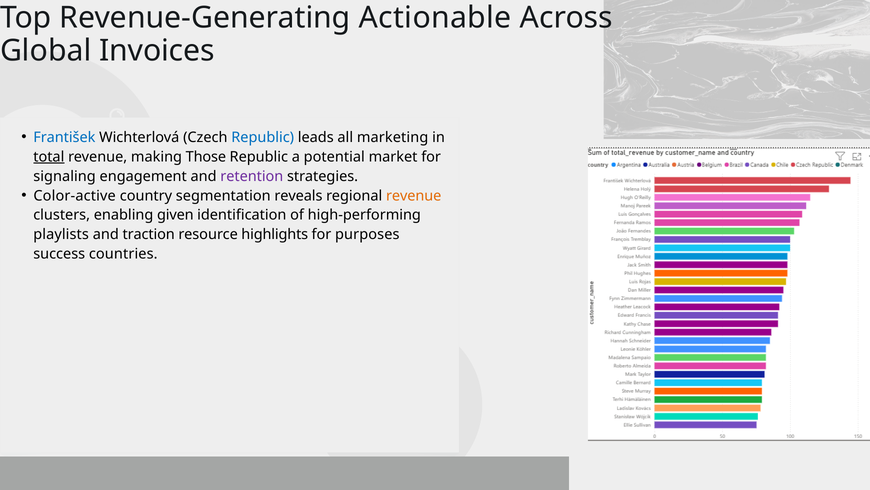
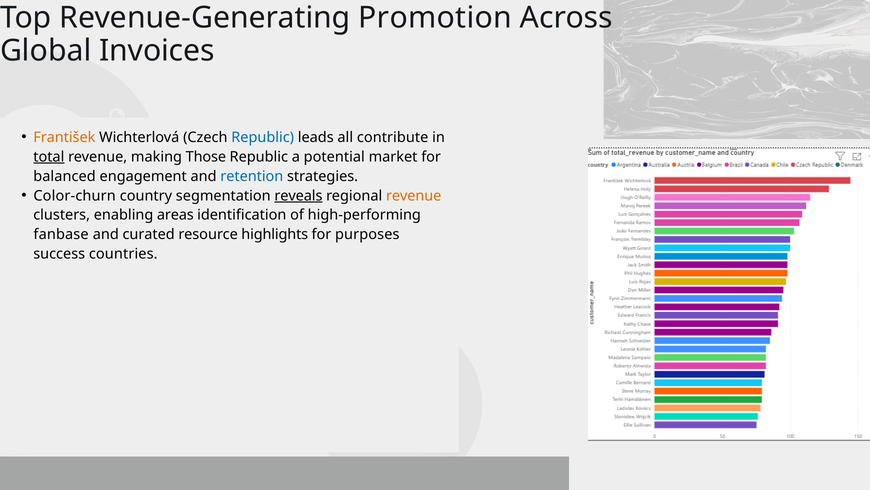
Actionable: Actionable -> Promotion
František colour: blue -> orange
marketing: marketing -> contribute
signaling: signaling -> balanced
retention colour: purple -> blue
Color-active: Color-active -> Color-churn
reveals underline: none -> present
given: given -> areas
playlists: playlists -> fanbase
traction: traction -> curated
